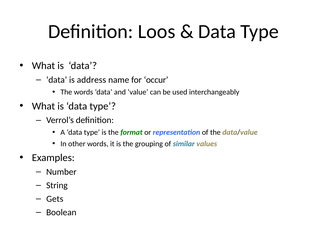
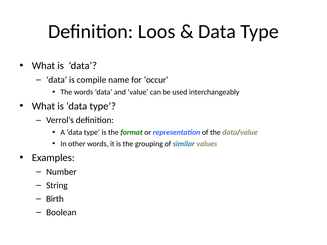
address: address -> compile
Gets: Gets -> Birth
